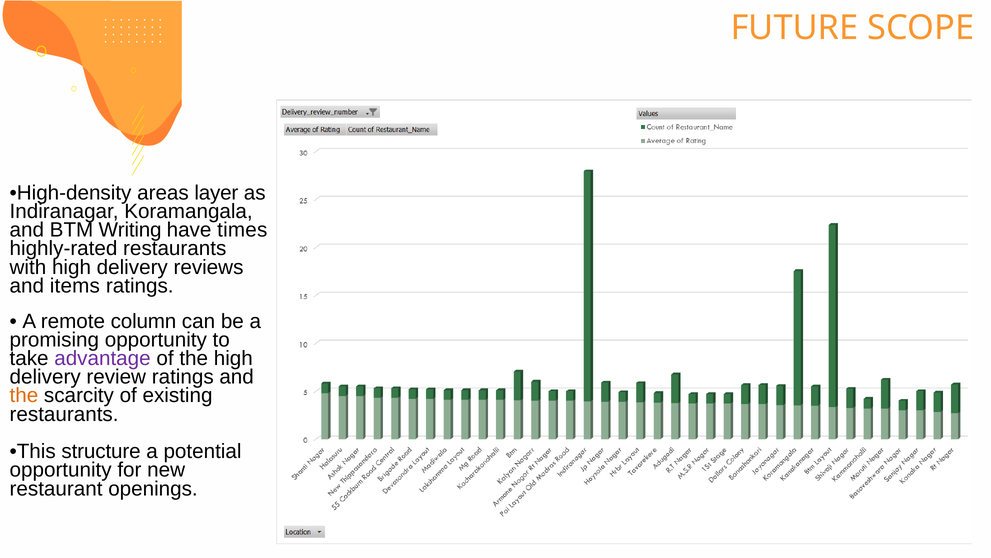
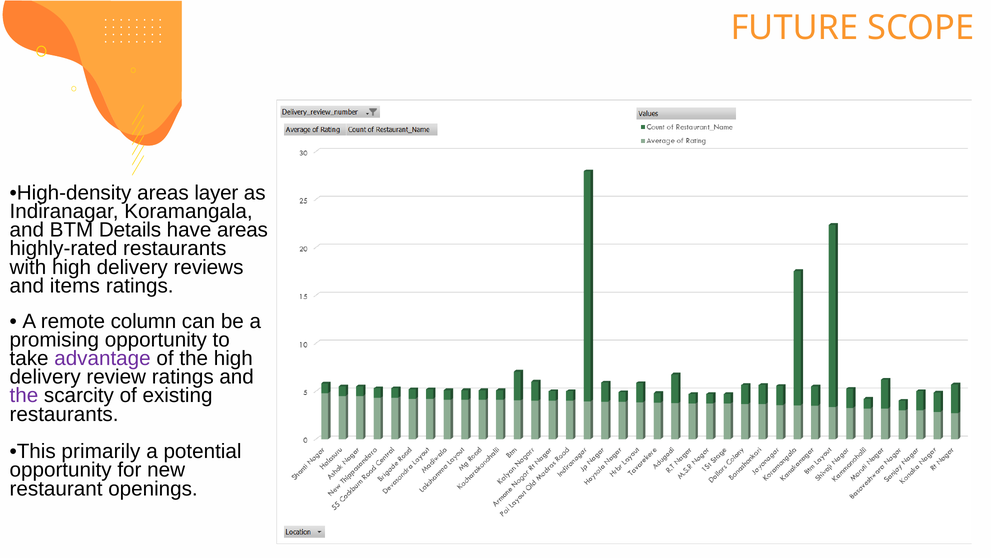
Writing: Writing -> Details
have times: times -> areas
the at (24, 395) colour: orange -> purple
structure: structure -> primarily
